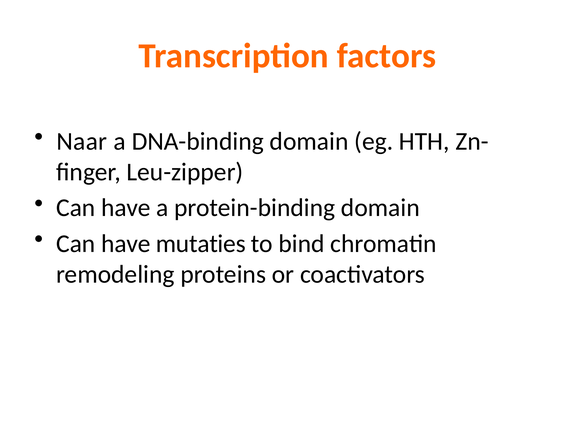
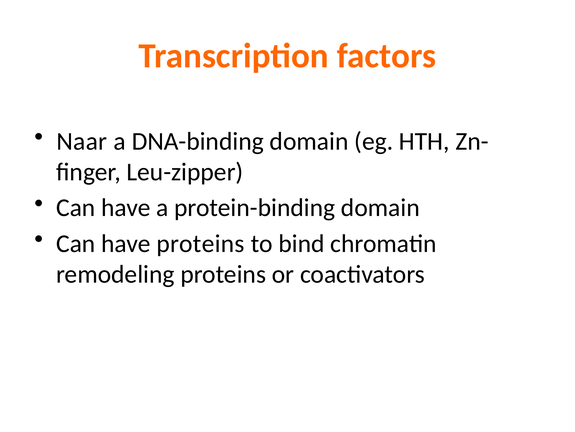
have mutaties: mutaties -> proteins
